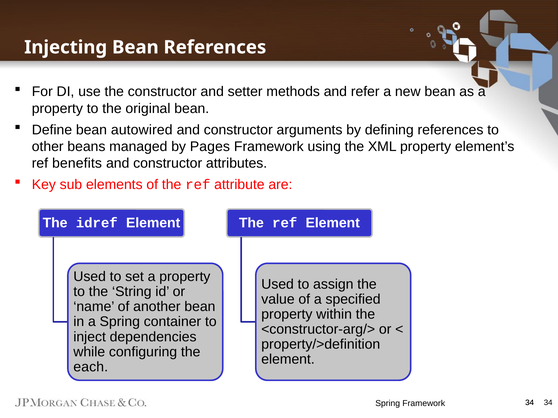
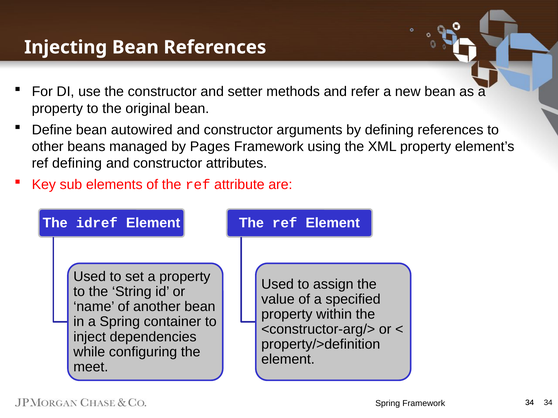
ref benefits: benefits -> defining
each: each -> meet
